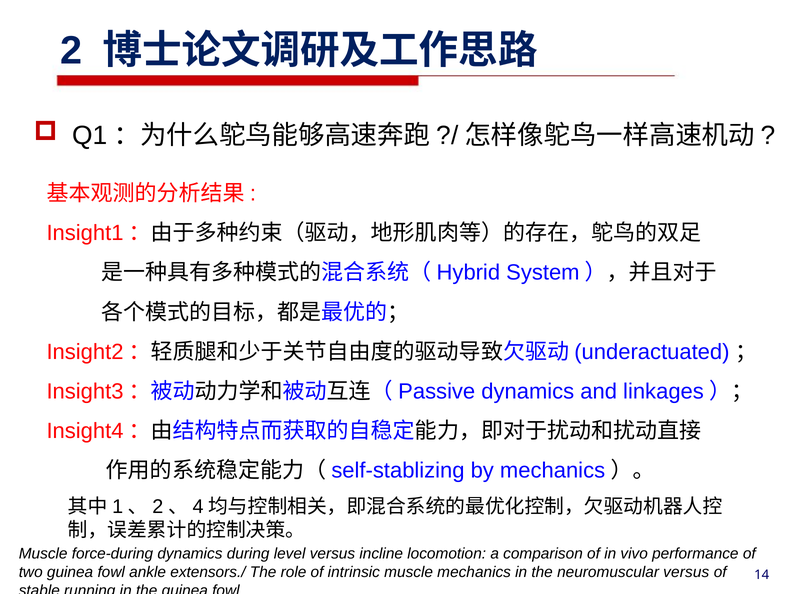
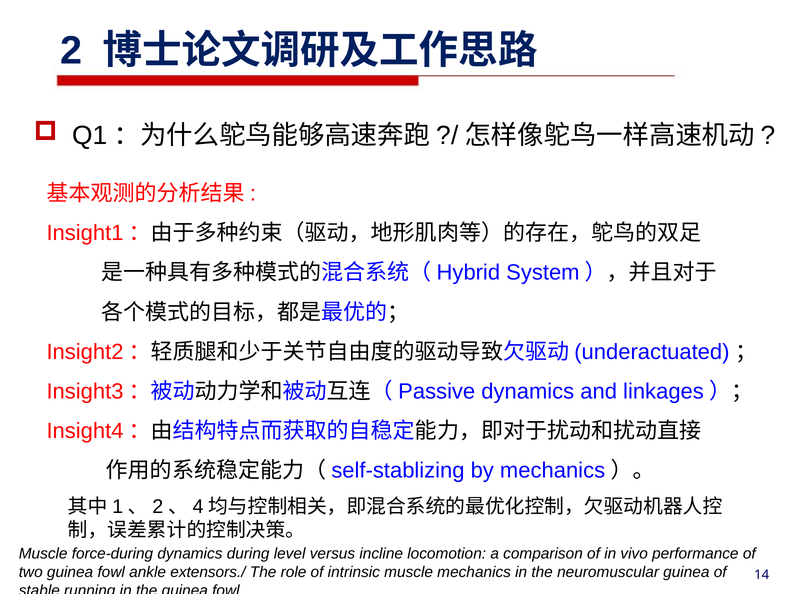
neuromuscular versus: versus -> guinea
